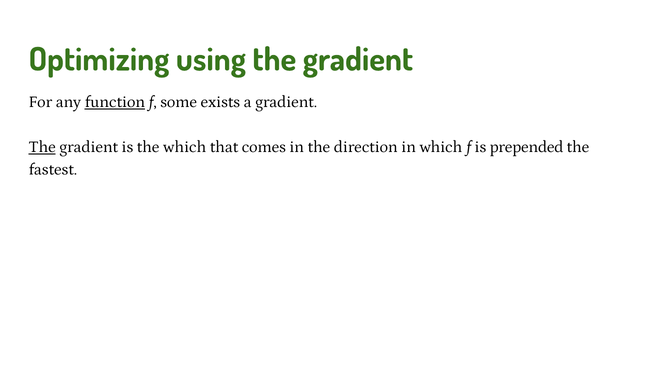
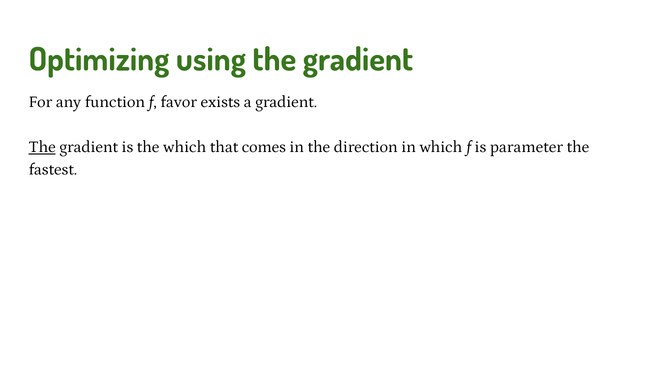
function underline: present -> none
some: some -> favor
prepended: prepended -> parameter
